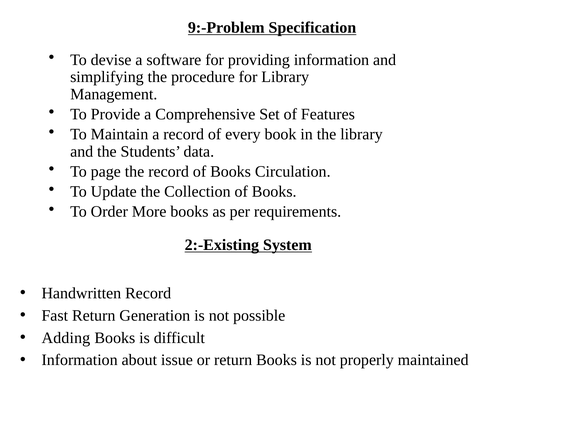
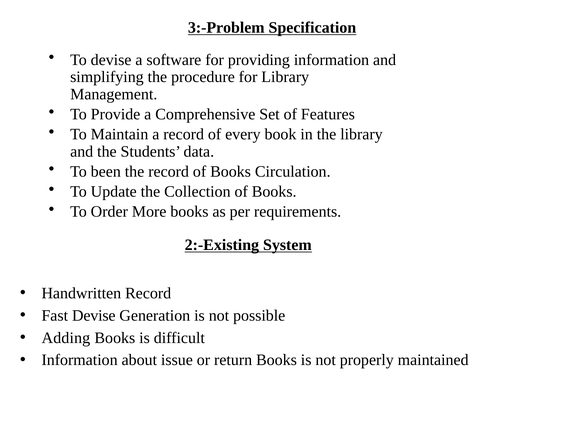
9:-Problem: 9:-Problem -> 3:-Problem
page: page -> been
Fast Return: Return -> Devise
